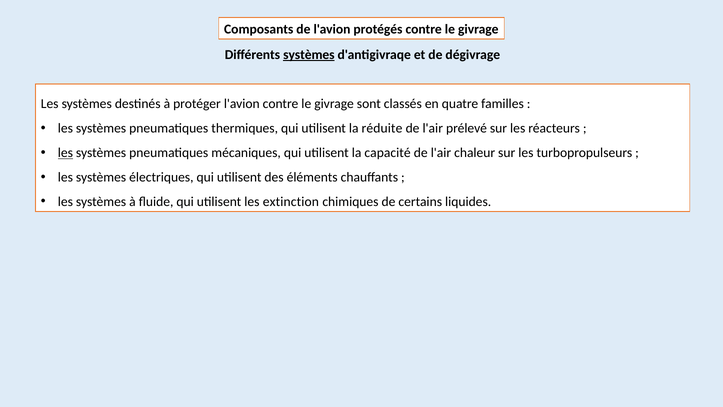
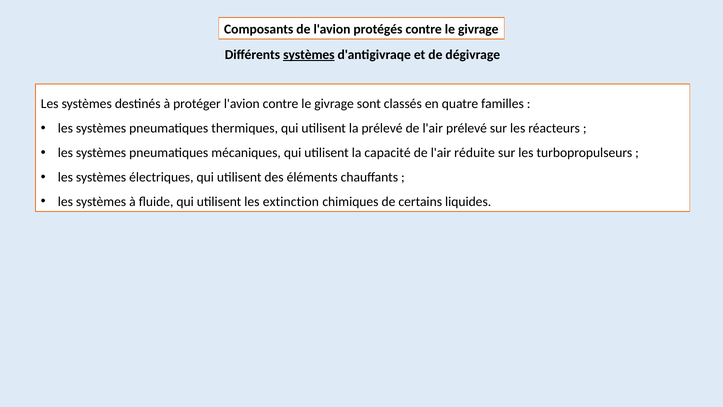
la réduite: réduite -> prélevé
les at (65, 153) underline: present -> none
chaleur: chaleur -> réduite
